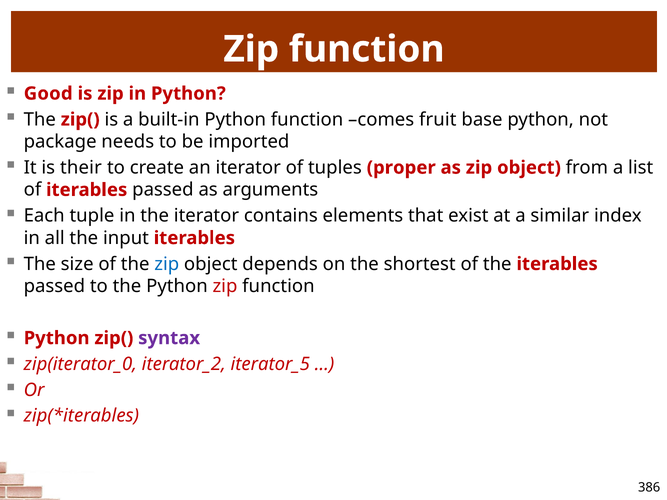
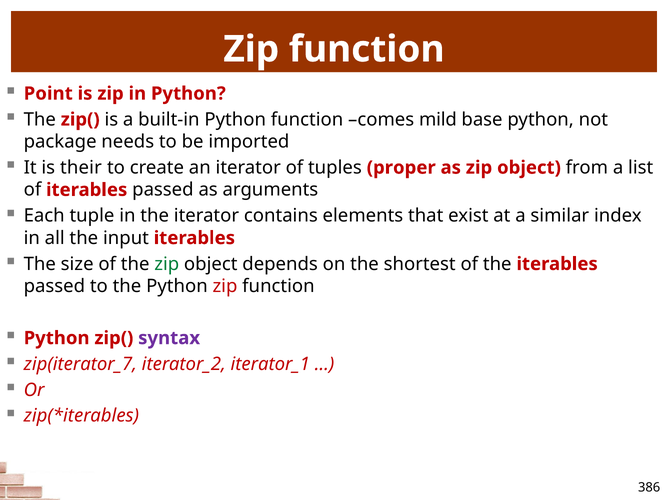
Good: Good -> Point
fruit: fruit -> mild
zip at (167, 264) colour: blue -> green
zip(iterator_0: zip(iterator_0 -> zip(iterator_7
iterator_5: iterator_5 -> iterator_1
